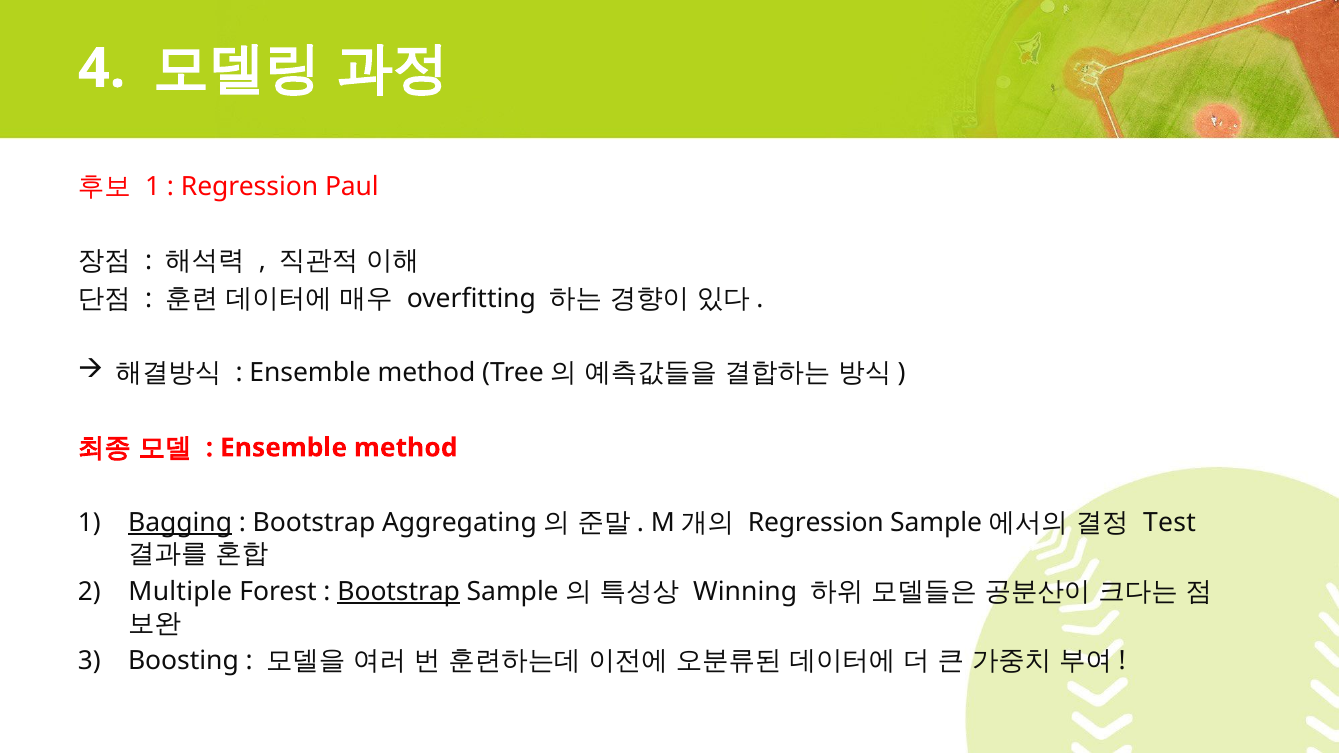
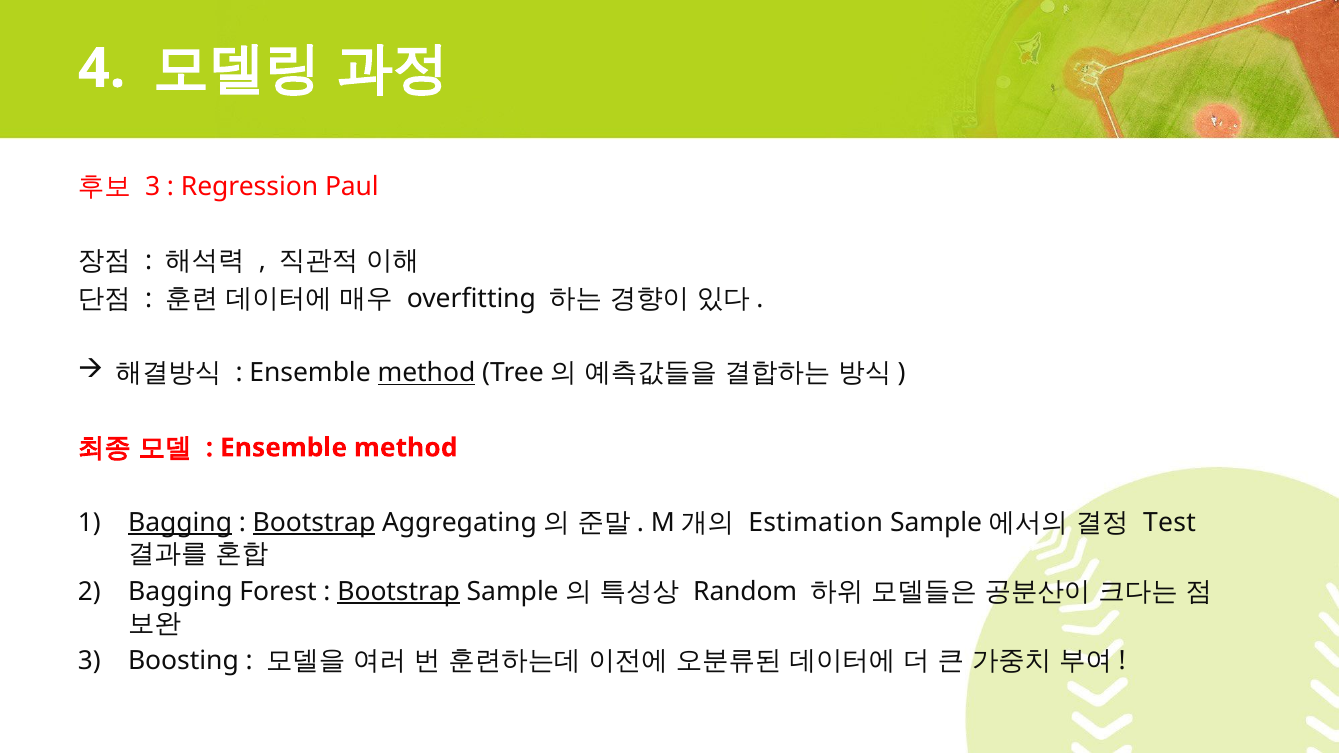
1 at (153, 186): 1 -> 3
method at (426, 373) underline: none -> present
Bootstrap at (314, 523) underline: none -> present
Regression at (816, 523): Regression -> Estimation
2 Multiple: Multiple -> Bagging
Winning: Winning -> Random
